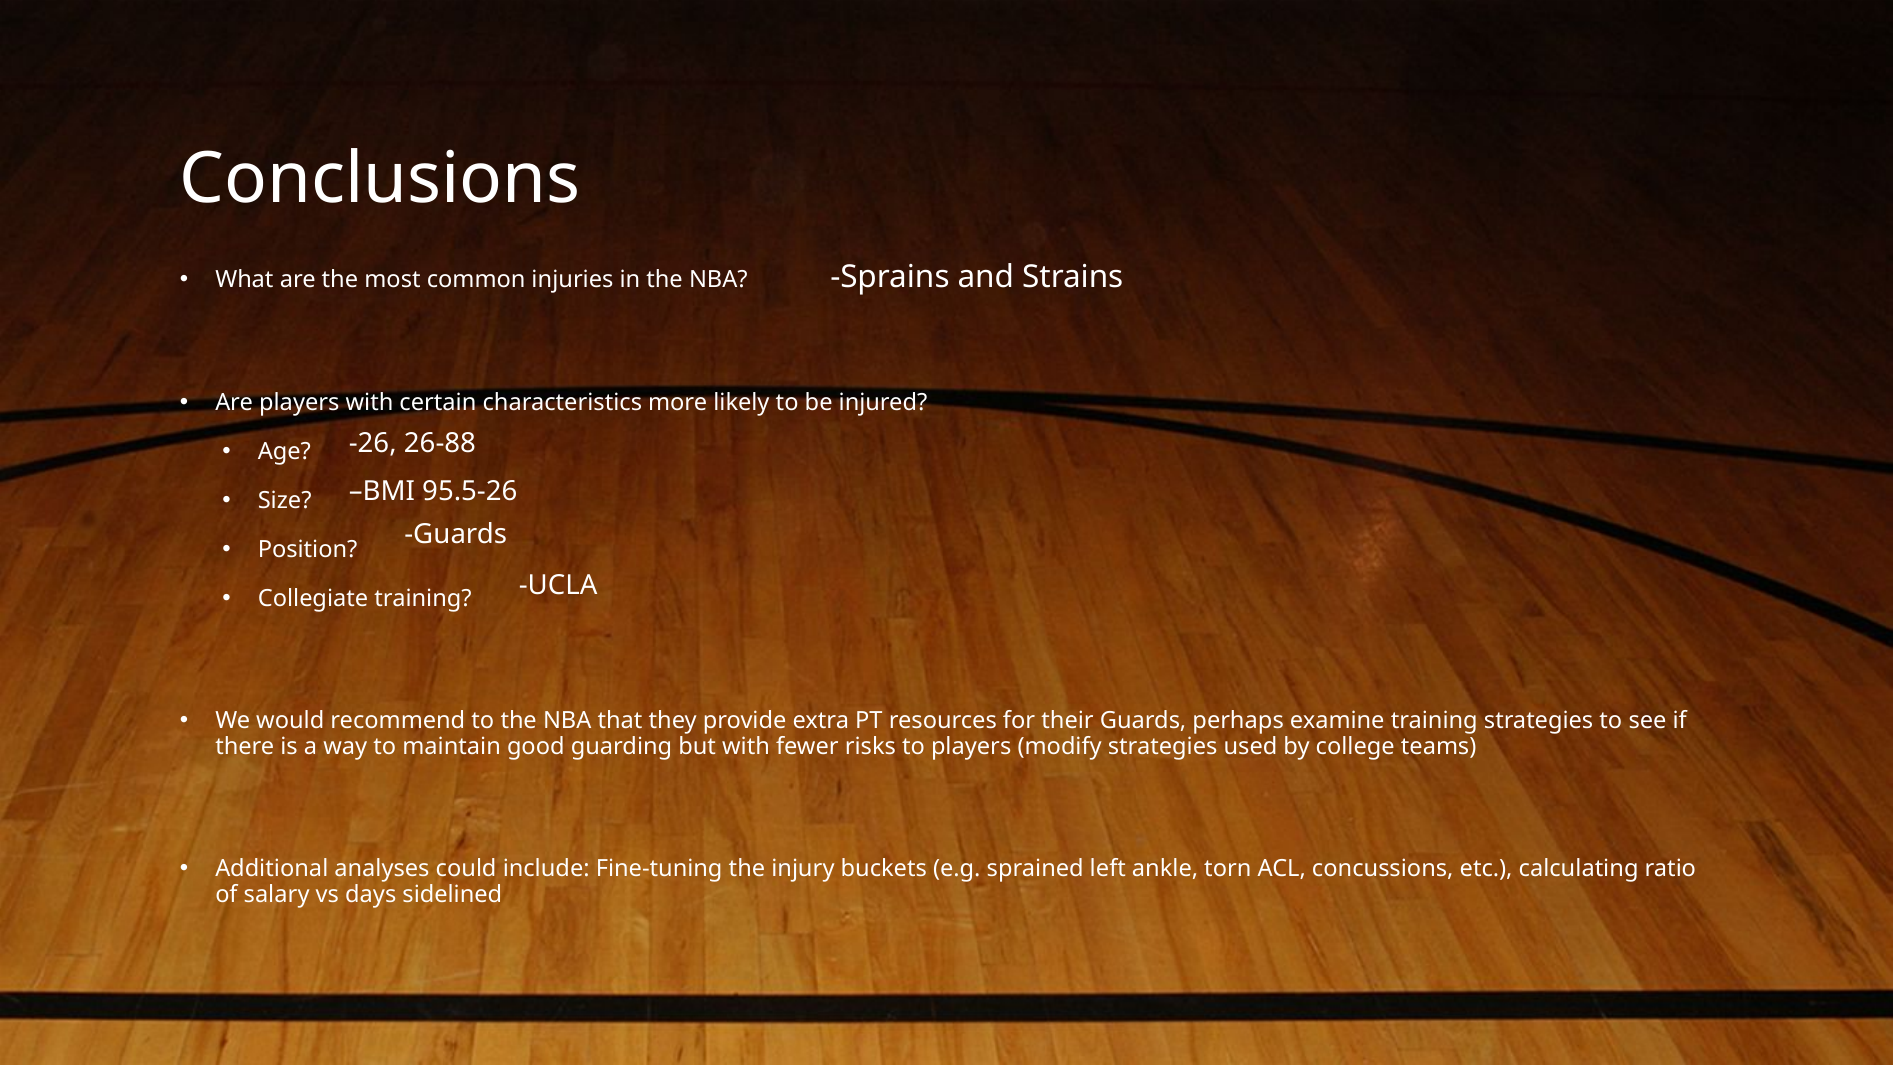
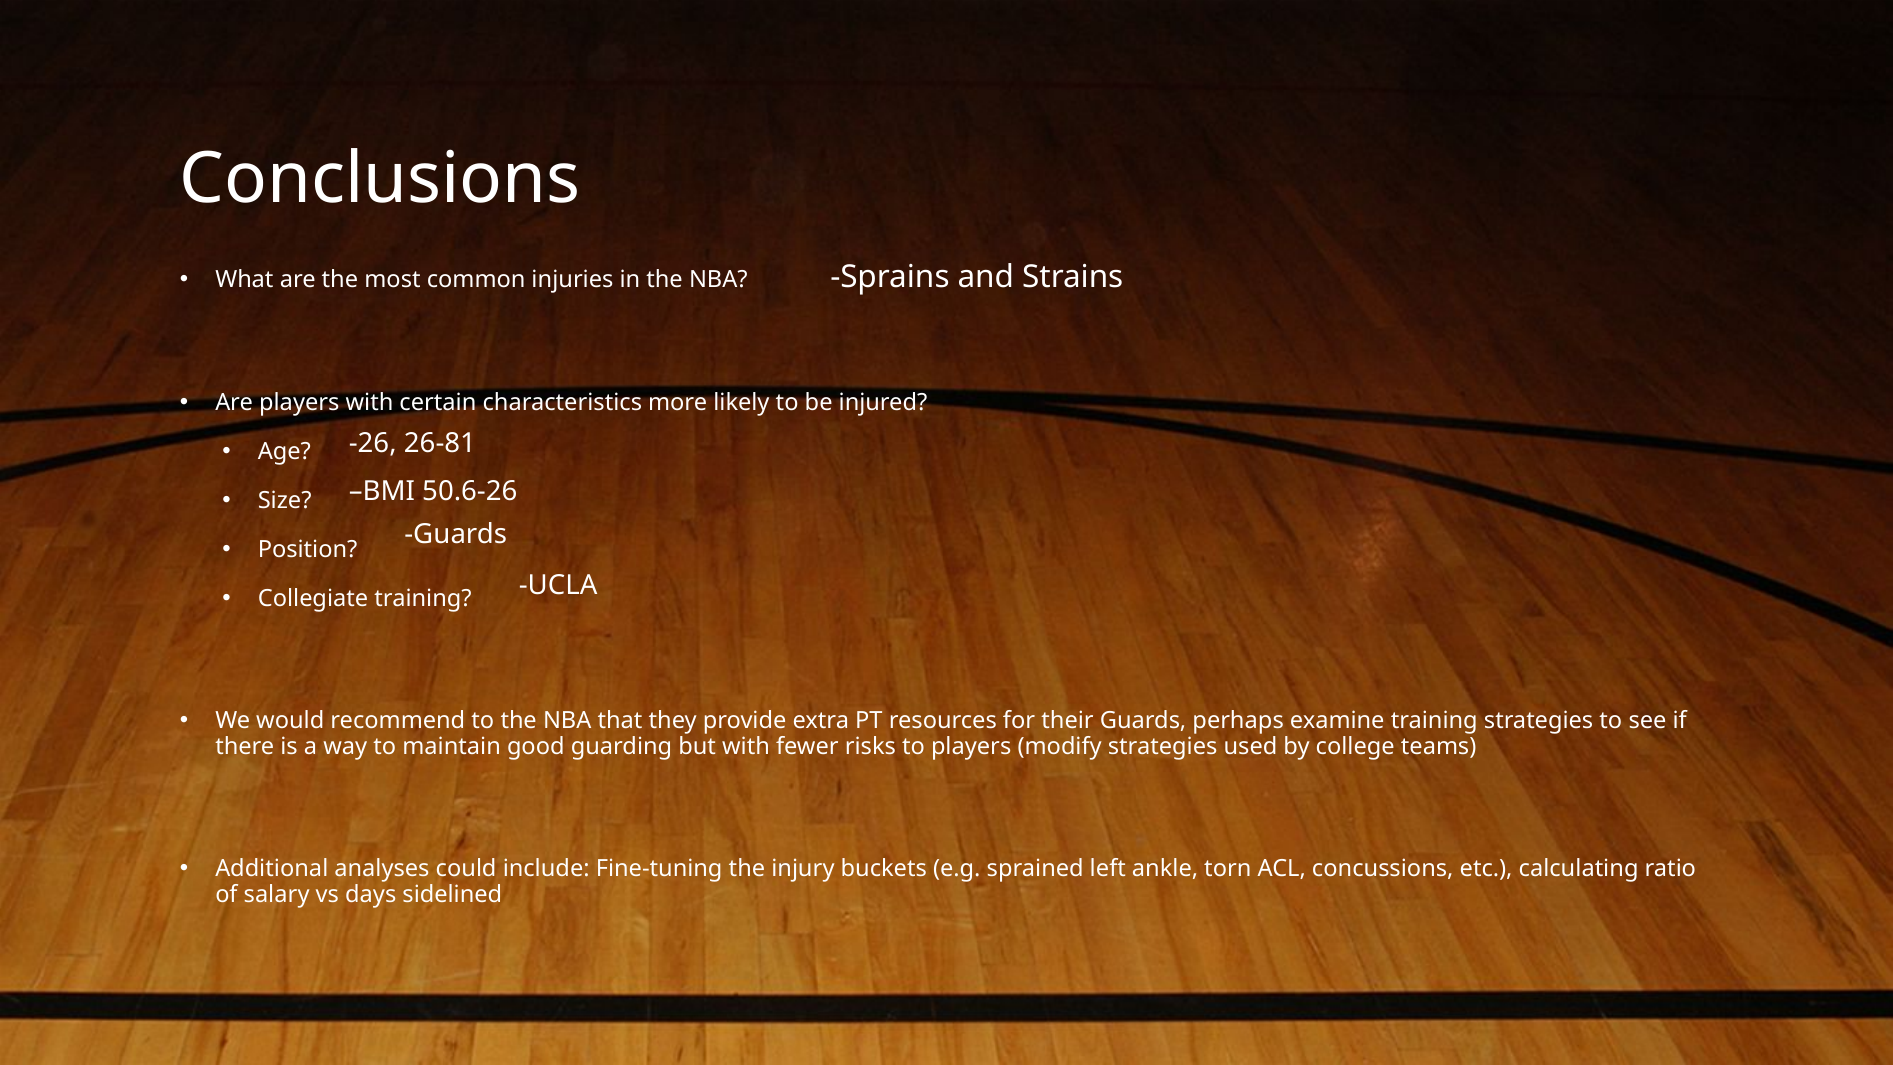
26-88: 26-88 -> 26-81
95.5-26: 95.5-26 -> 50.6-26
